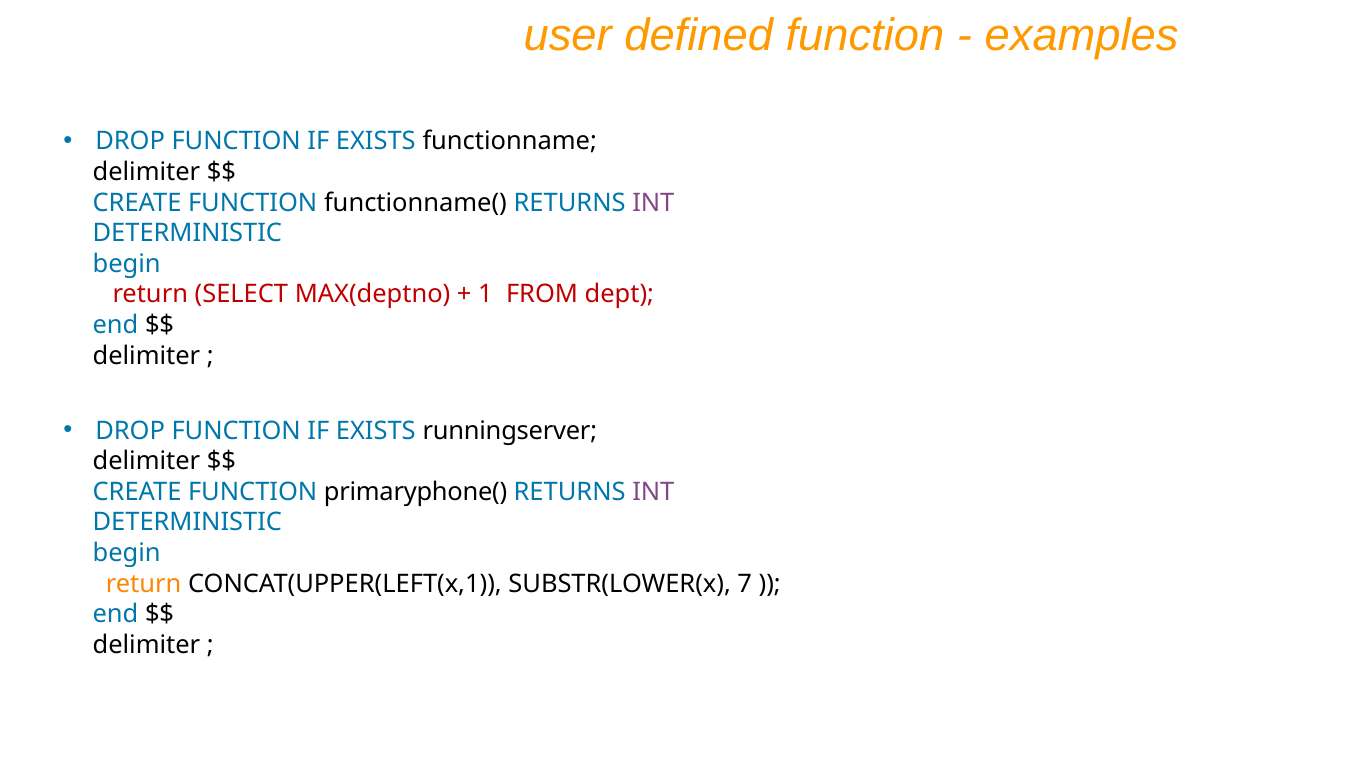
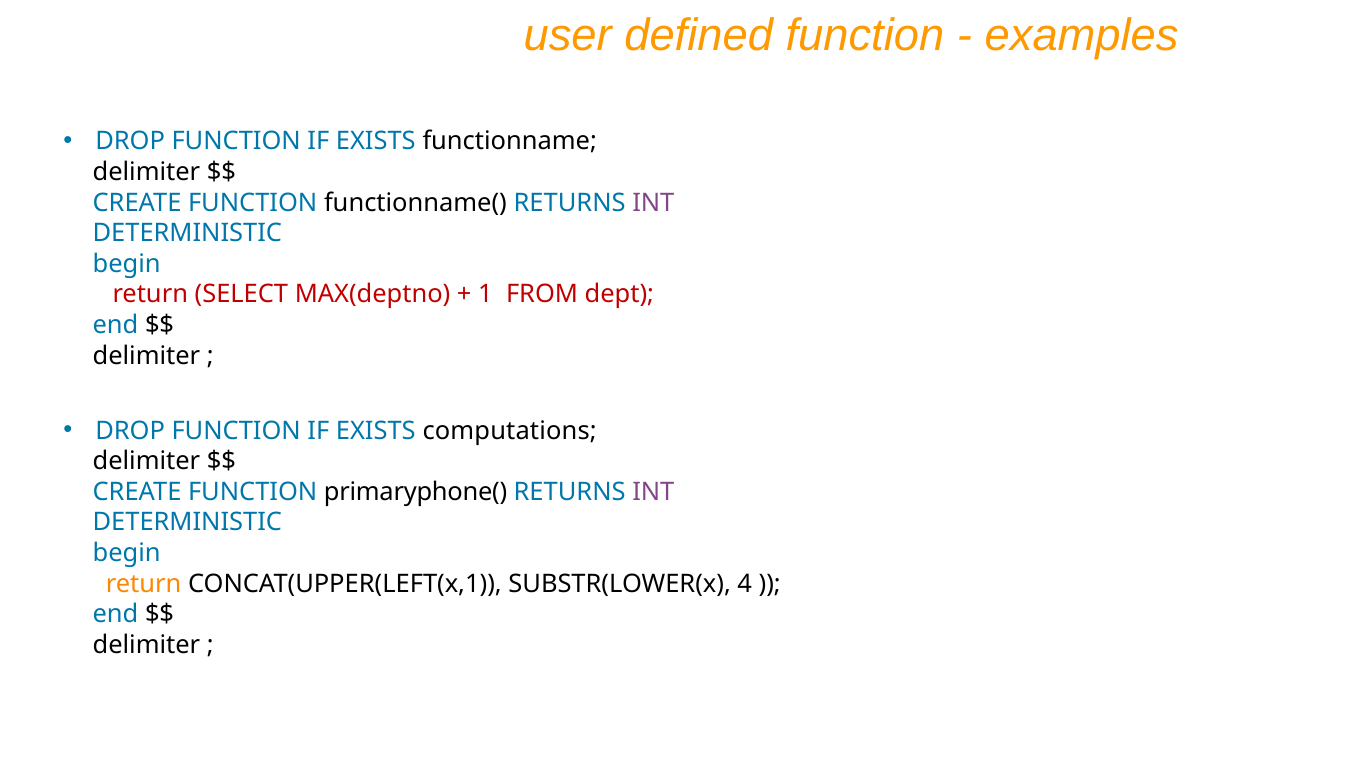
runningserver: runningserver -> computations
7: 7 -> 4
